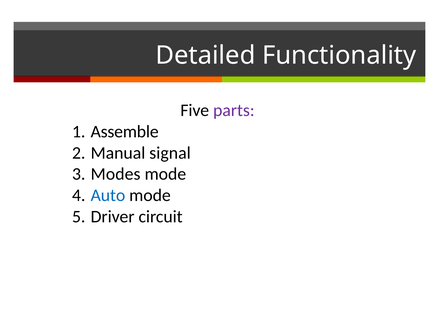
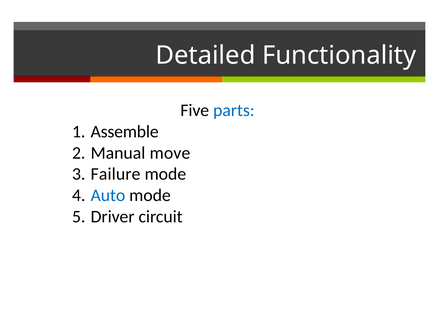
parts colour: purple -> blue
signal: signal -> move
Modes: Modes -> Failure
